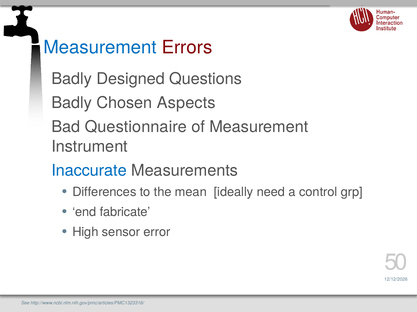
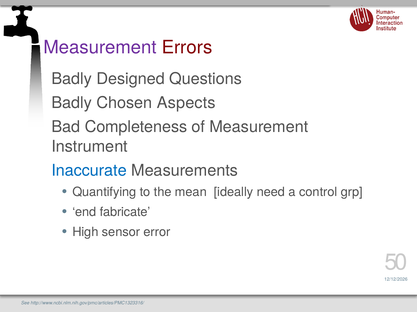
Measurement at (100, 47) colour: blue -> purple
Questionnaire: Questionnaire -> Completeness
Differences: Differences -> Quantifying
